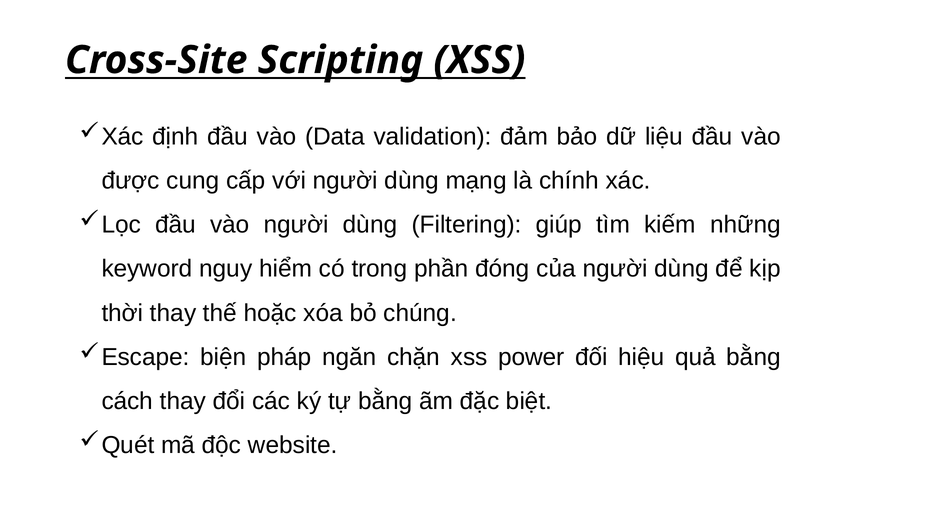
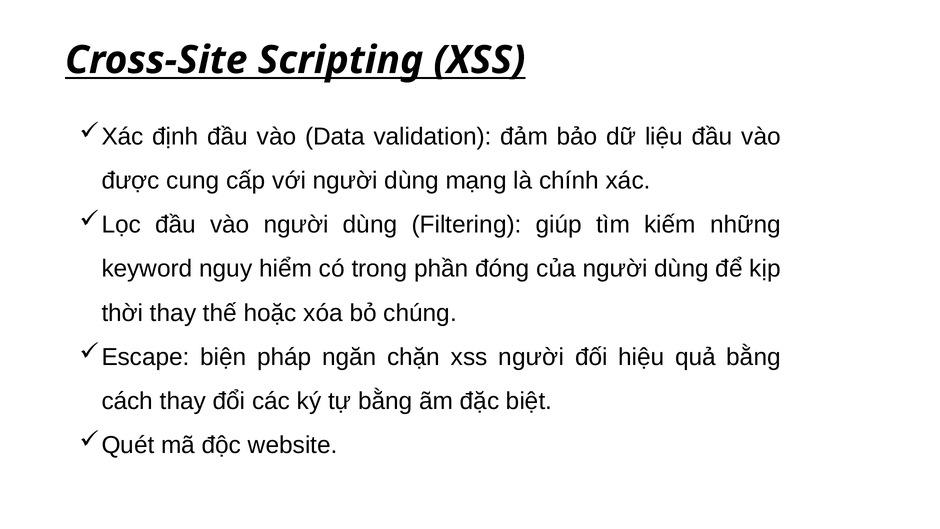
xss power: power -> người
